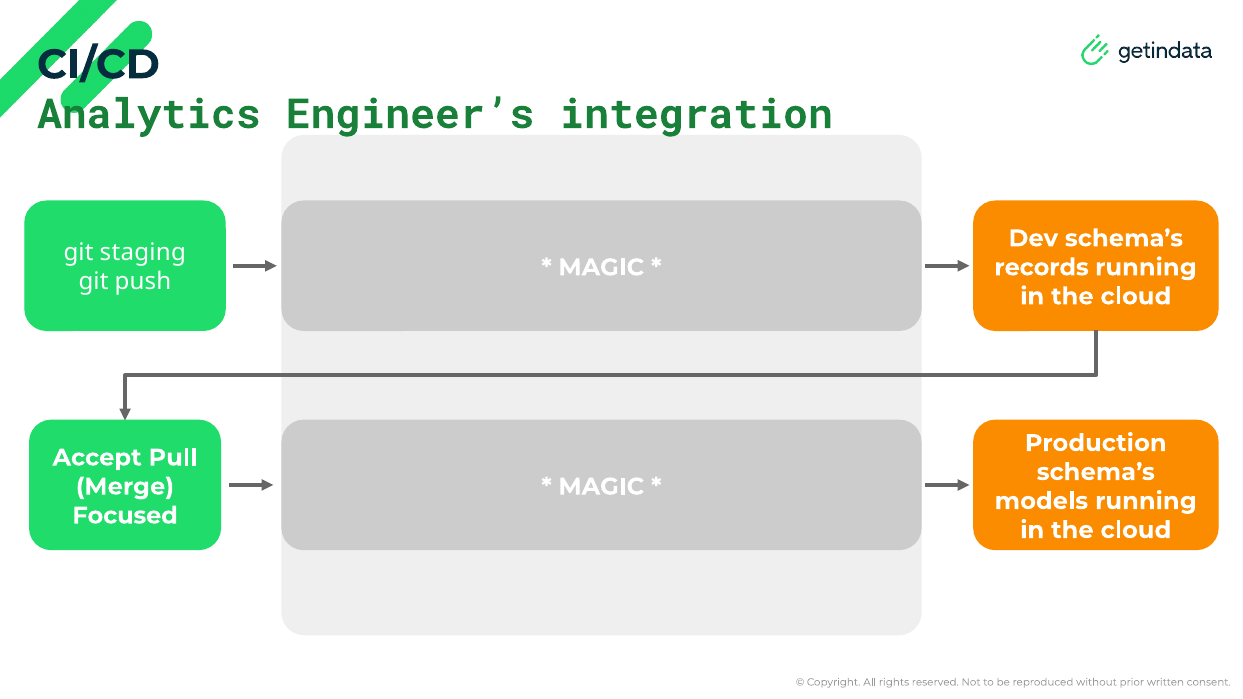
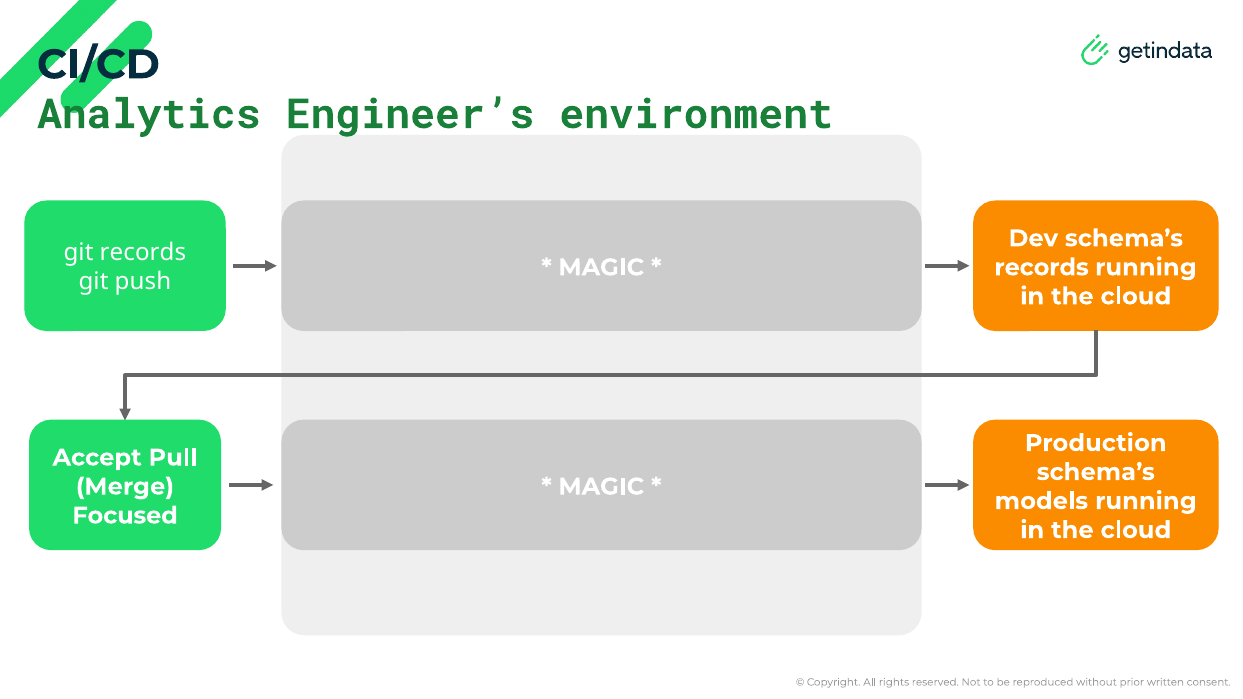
integration: integration -> environment
git staging: staging -> records
